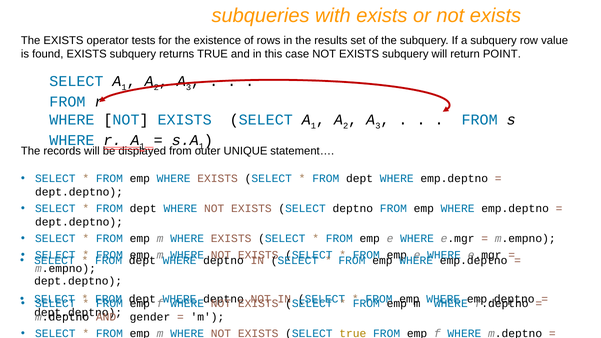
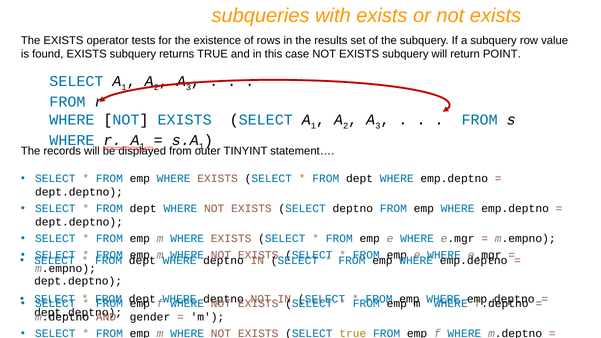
UNIQUE: UNIQUE -> TINYINT
